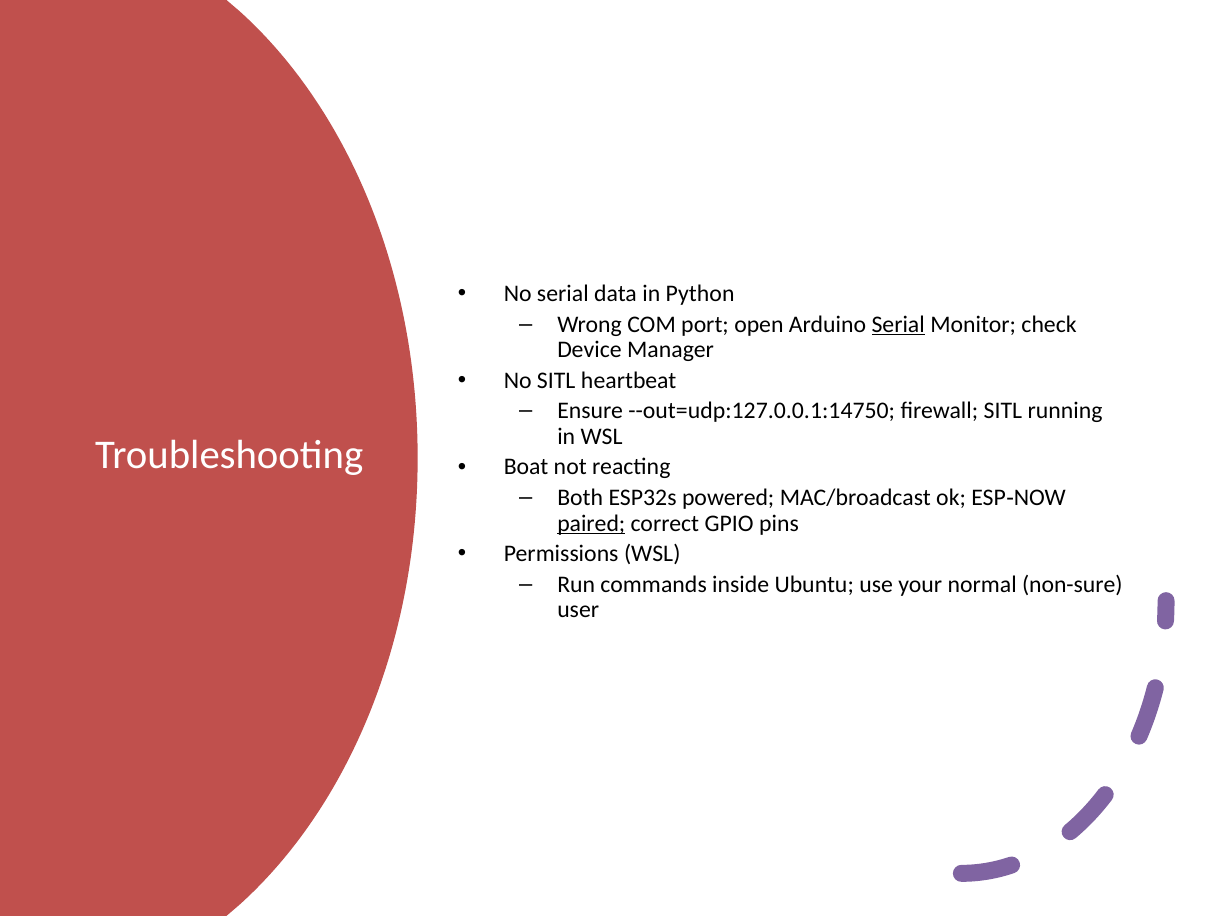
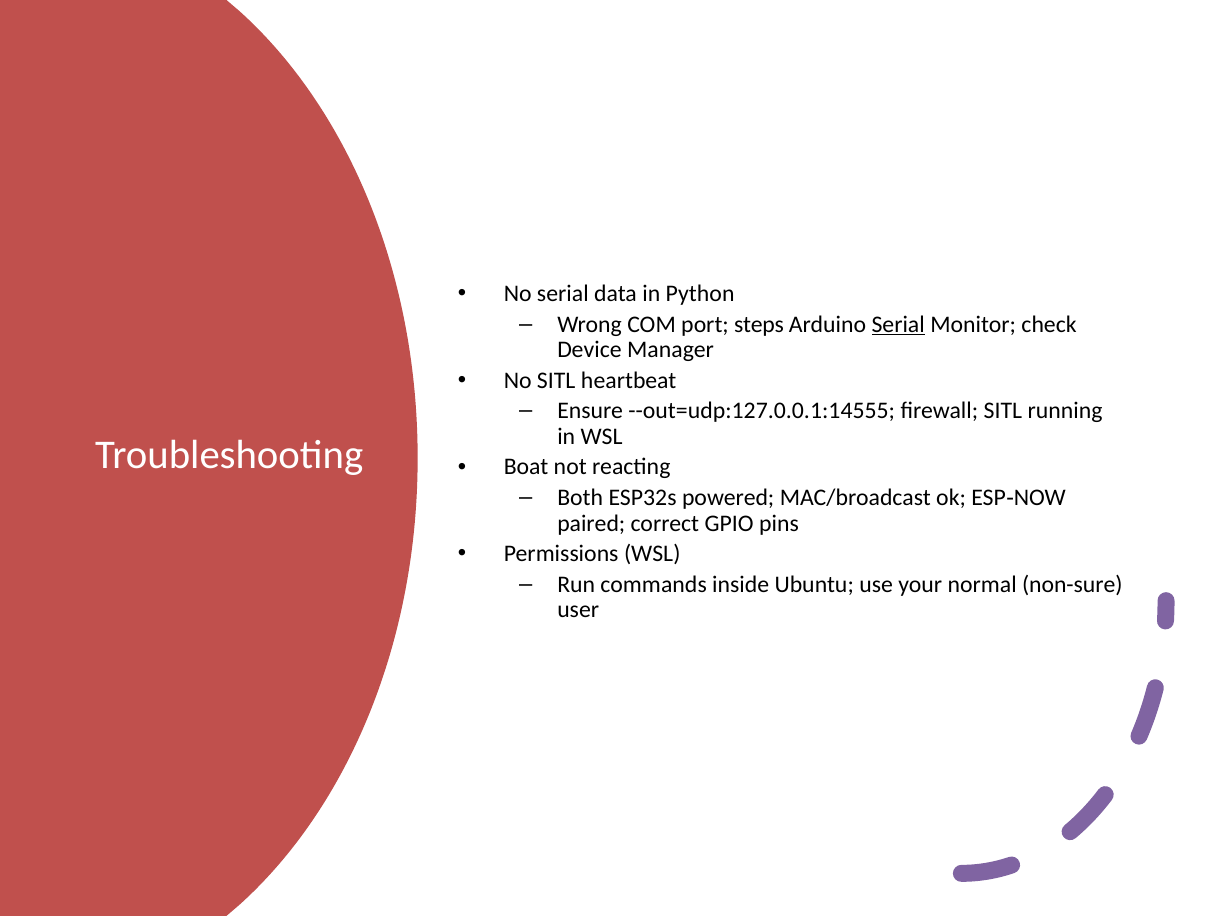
open: open -> steps
--out=udp:127.0.0.1:14750: --out=udp:127.0.0.1:14750 -> --out=udp:127.0.0.1:14555
paired underline: present -> none
